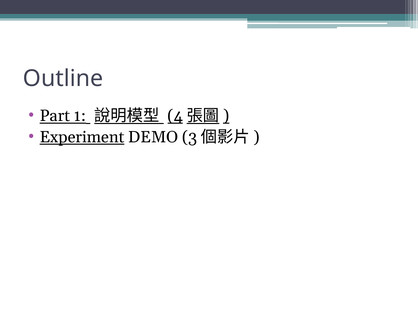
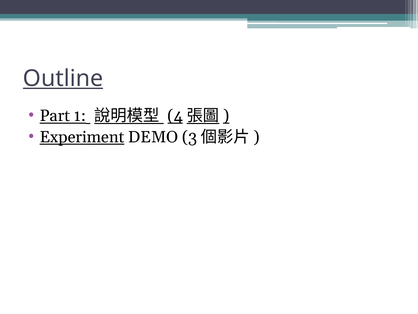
Outline underline: none -> present
